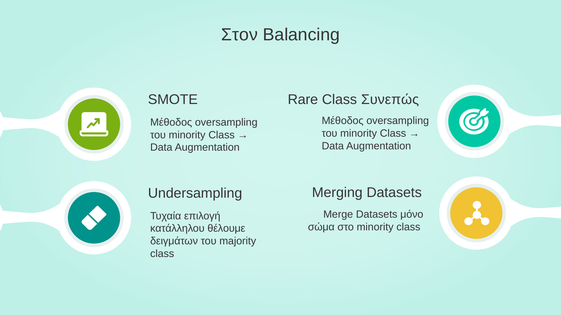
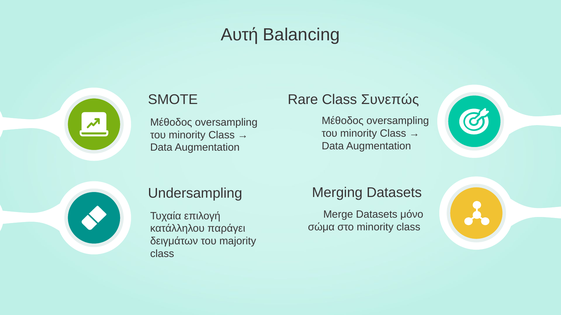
Στον: Στον -> Αυτή
θέλουμε: θέλουμε -> παράγει
